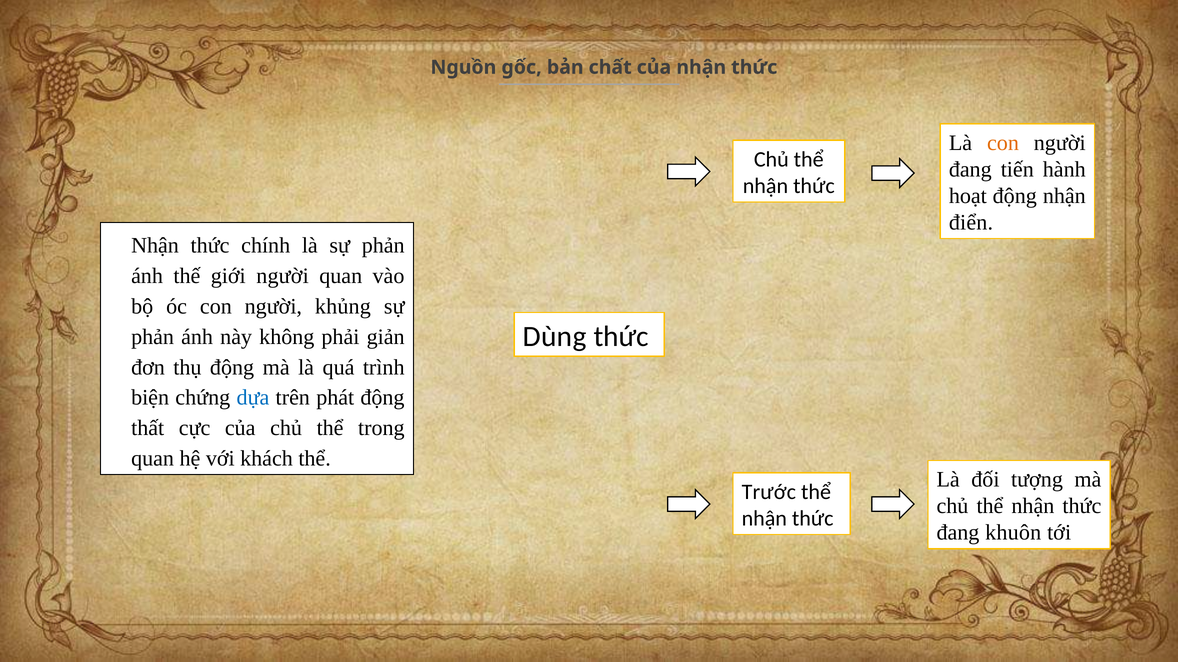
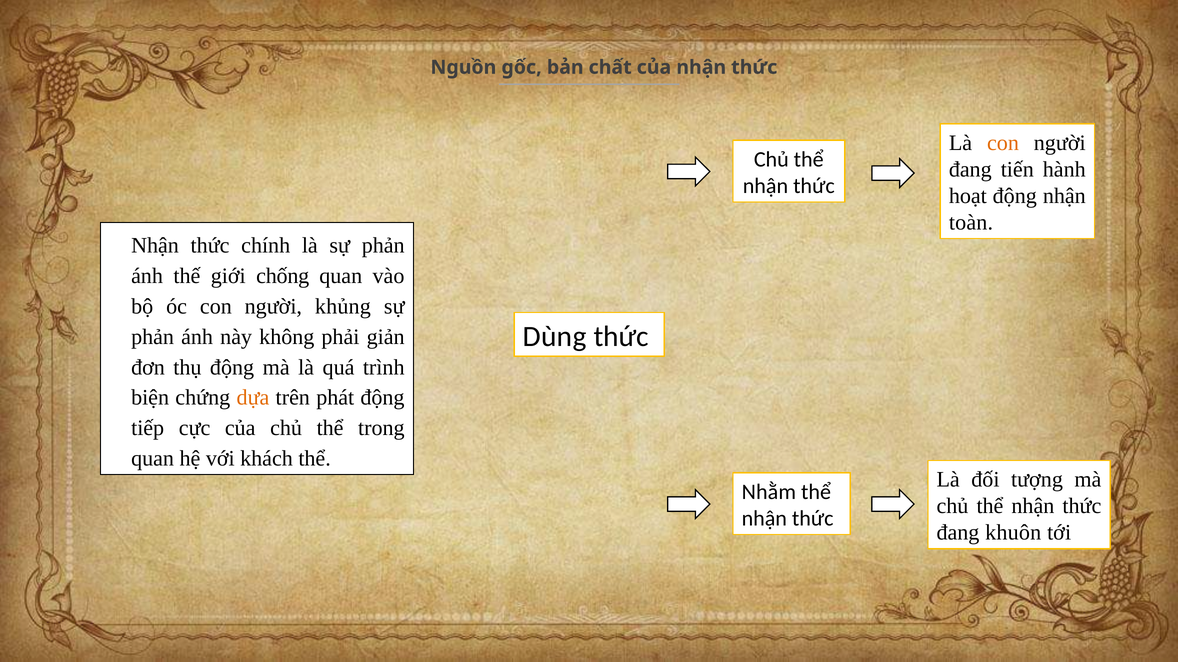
điển: điển -> toàn
giới người: người -> chống
dựa colour: blue -> orange
thất: thất -> tiếp
Trước: Trước -> Nhằm
